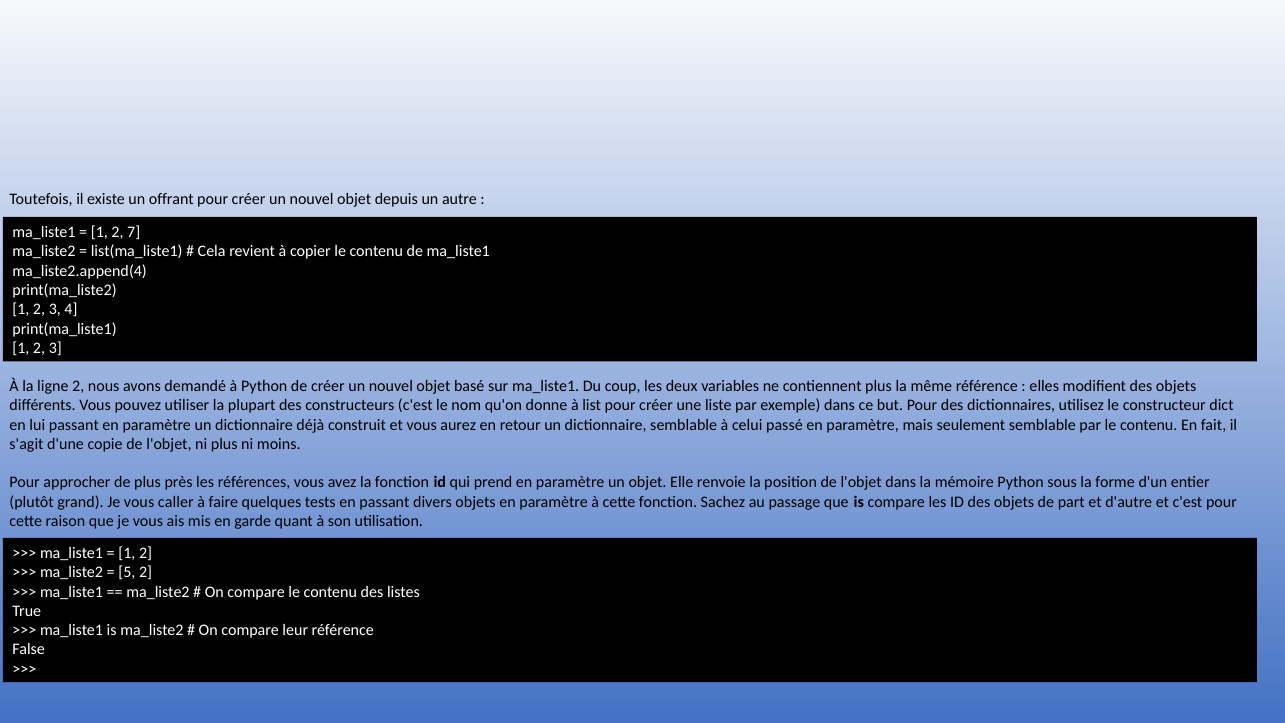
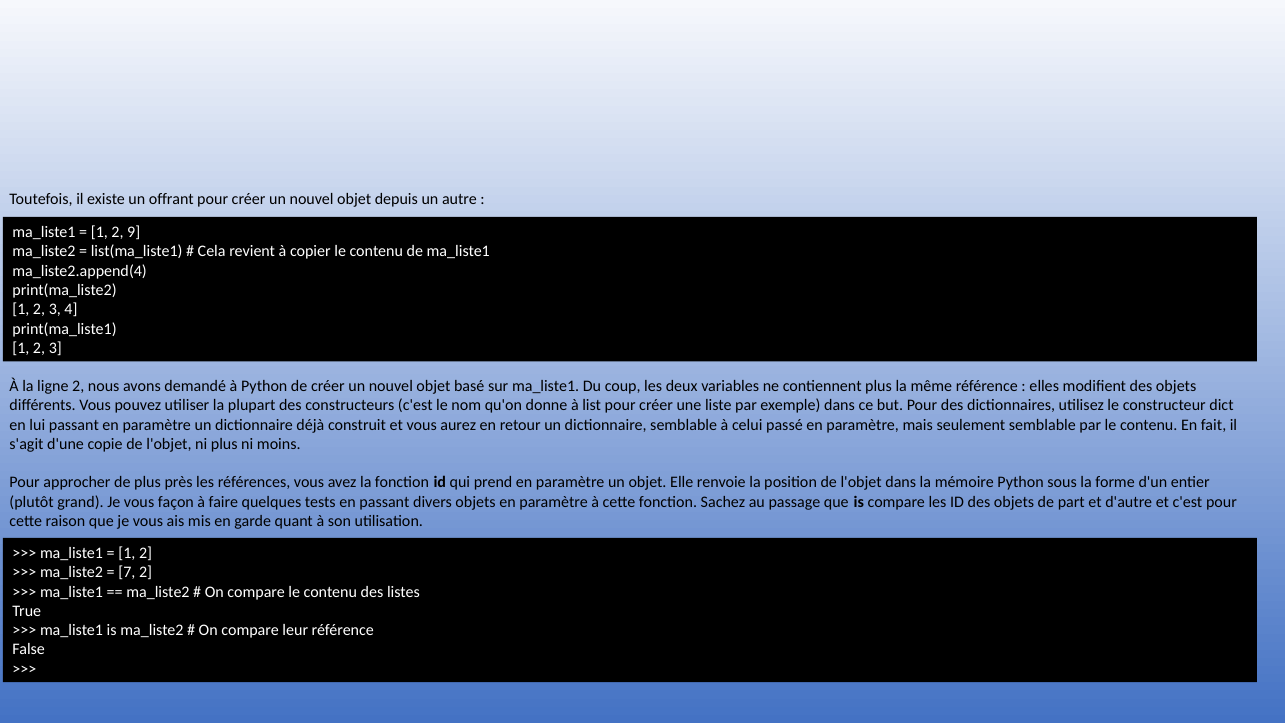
7: 7 -> 9
caller: caller -> façon
5: 5 -> 7
